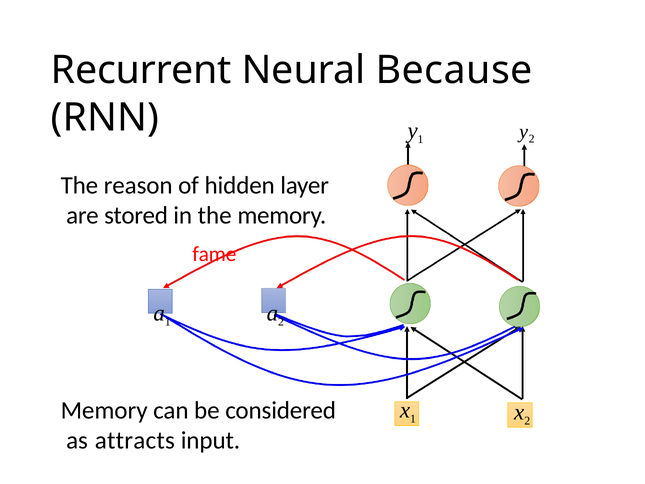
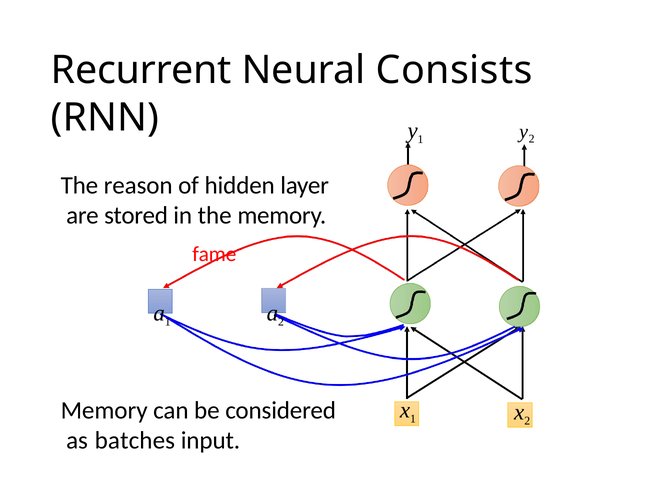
Because: Because -> Consists
attracts: attracts -> batches
